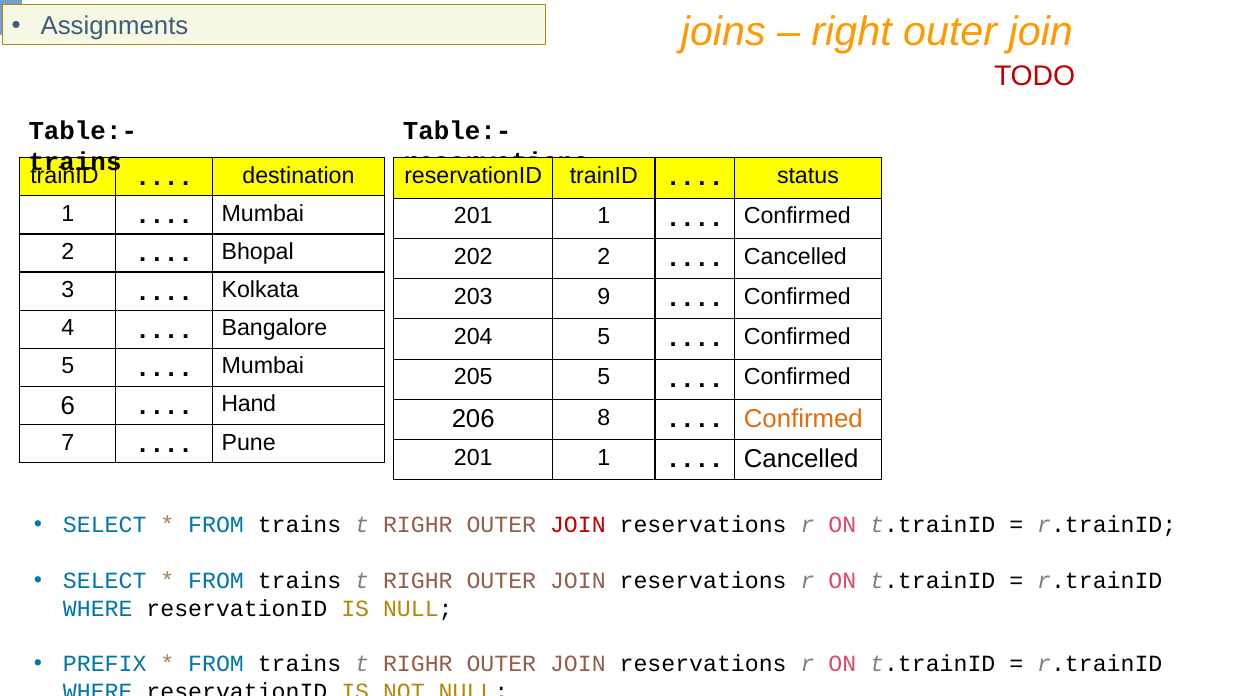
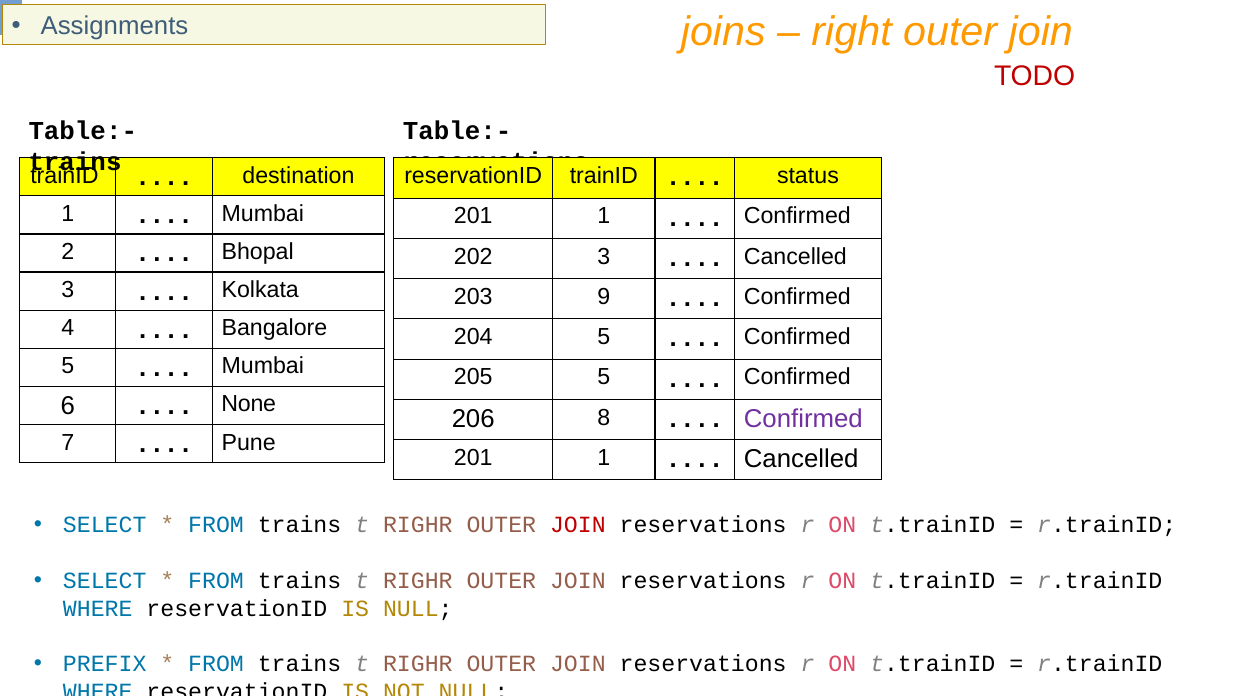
202 2: 2 -> 3
Hand: Hand -> None
Confirmed at (803, 419) colour: orange -> purple
